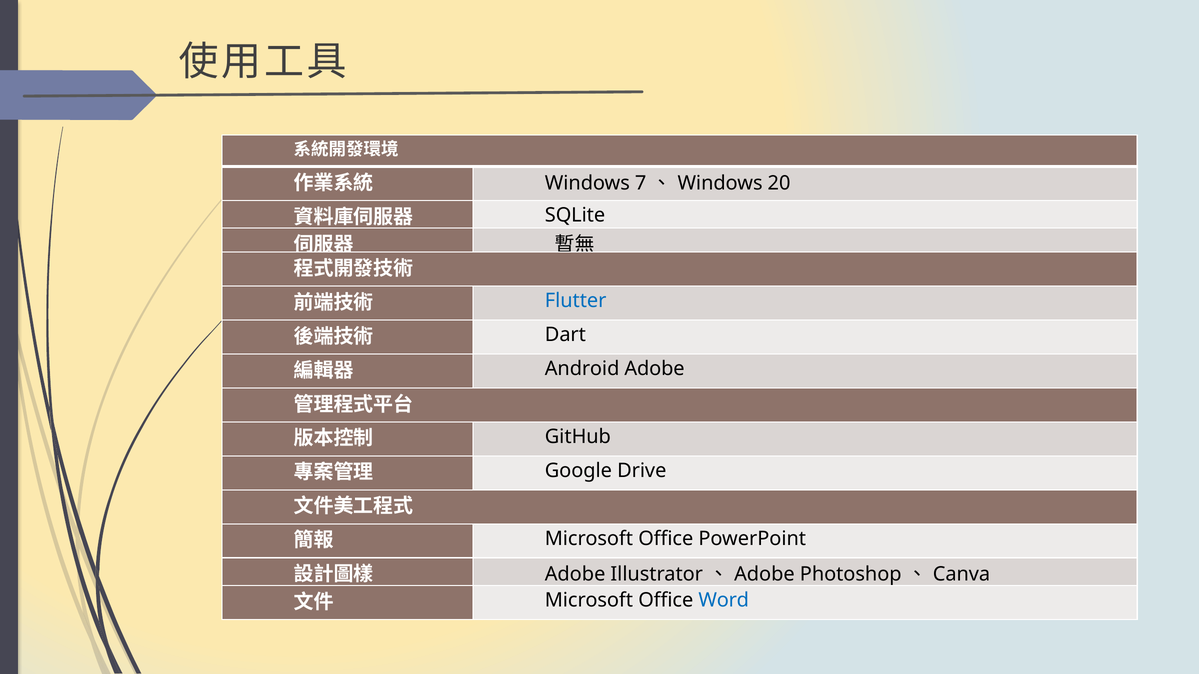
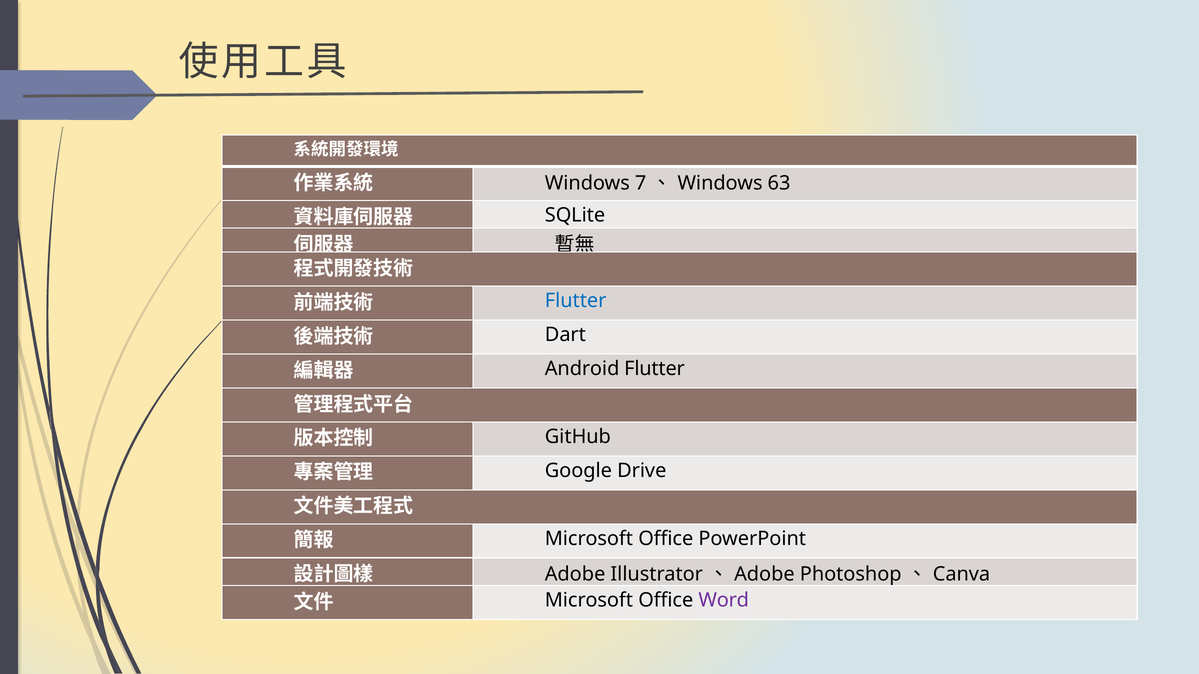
20: 20 -> 63
Android Adobe: Adobe -> Flutter
Word colour: blue -> purple
